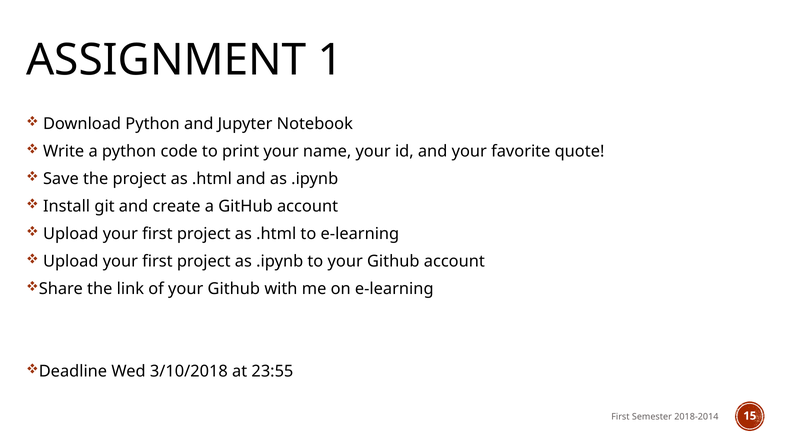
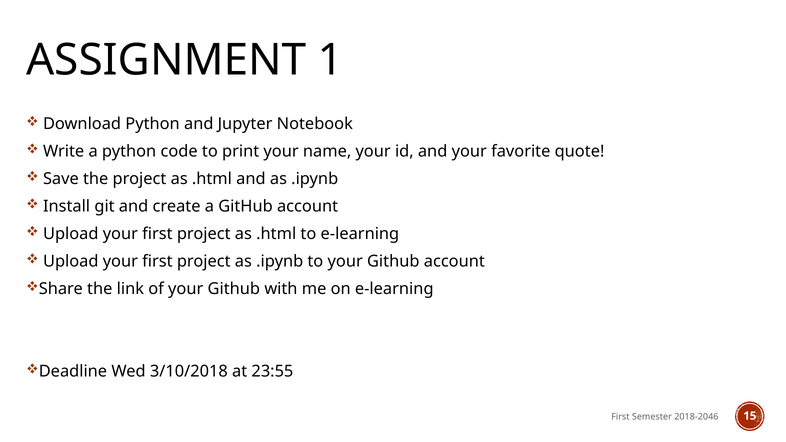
2018-2014: 2018-2014 -> 2018-2046
